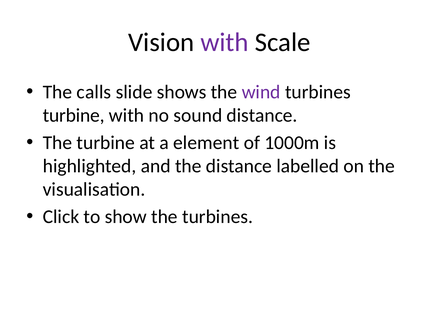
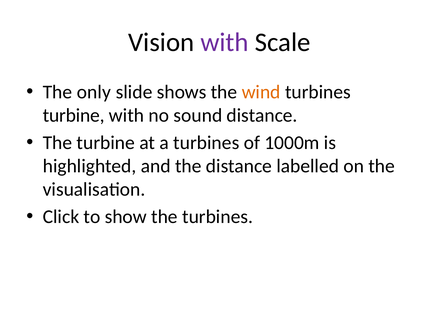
calls: calls -> only
wind colour: purple -> orange
a element: element -> turbines
